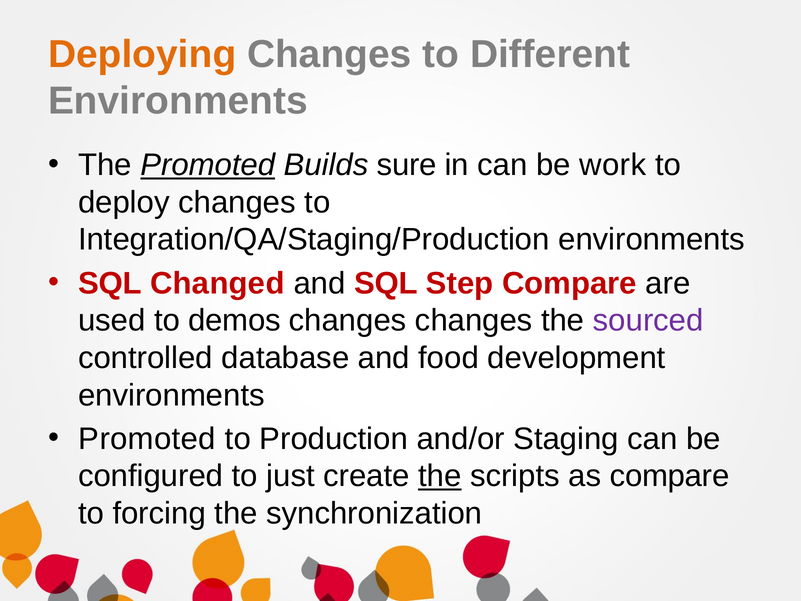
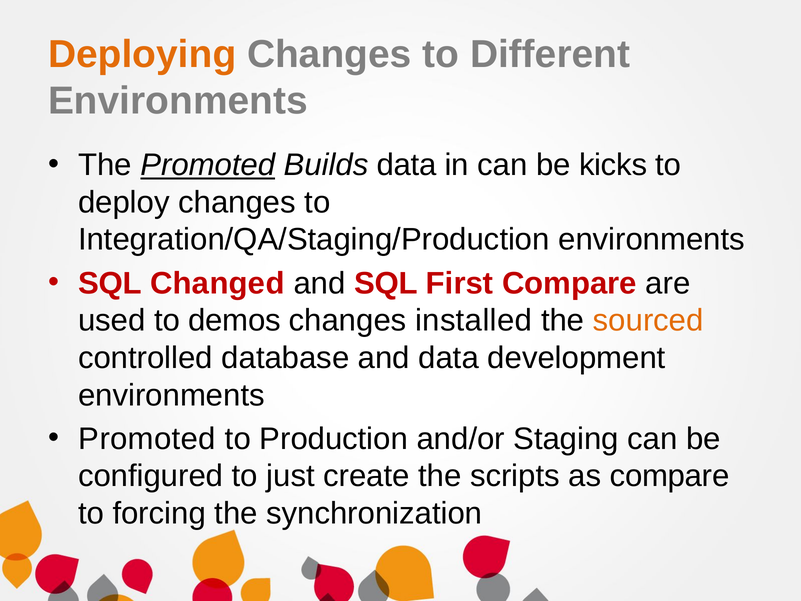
Builds sure: sure -> data
work: work -> kicks
Step: Step -> First
changes changes: changes -> installed
sourced colour: purple -> orange
and food: food -> data
the at (440, 476) underline: present -> none
